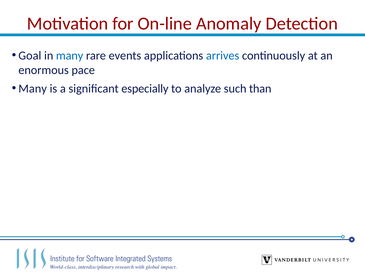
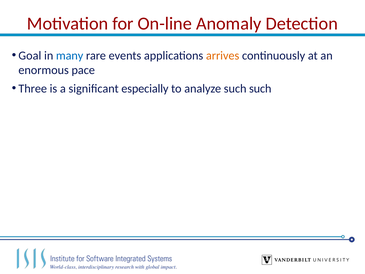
arrives colour: blue -> orange
Many at (33, 89): Many -> Three
such than: than -> such
